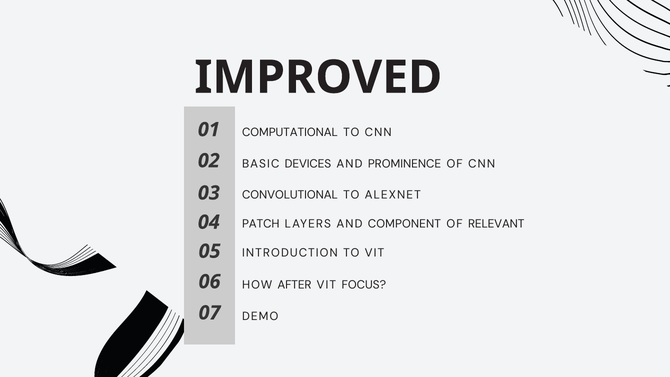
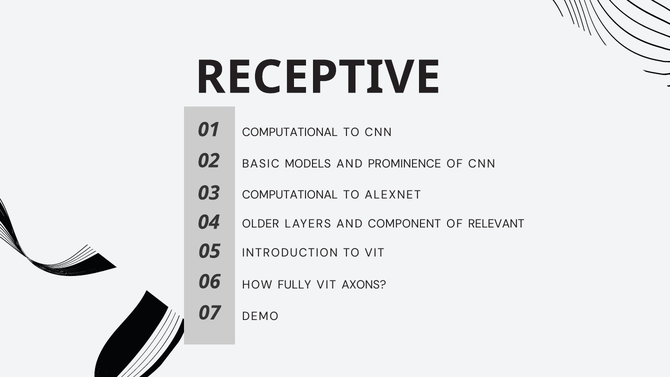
IMPROVED: IMPROVED -> RECEPTIVE
DEVICES: DEVICES -> MODELS
CONVOLUTIONAL at (290, 195): CONVOLUTIONAL -> COMPUTATIONAL
PATCH: PATCH -> OLDER
AFTER: AFTER -> FULLY
FOCUS: FOCUS -> AXONS
